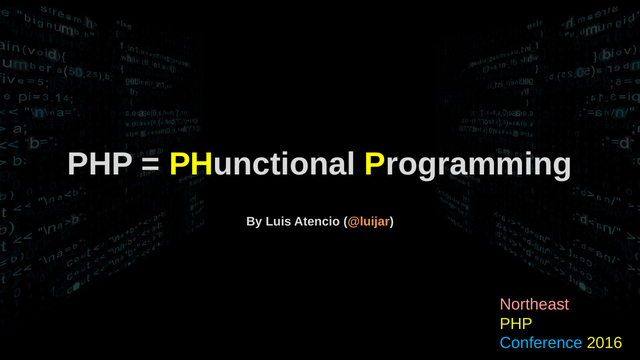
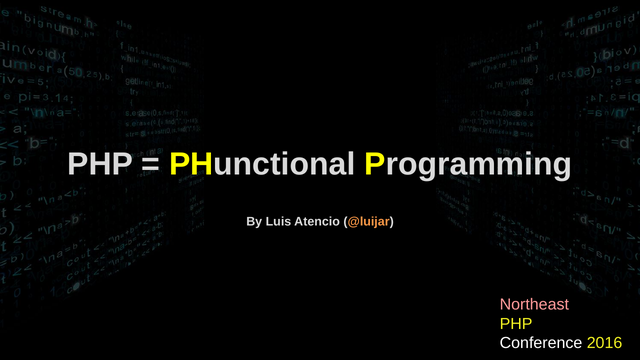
Conference colour: light blue -> white
